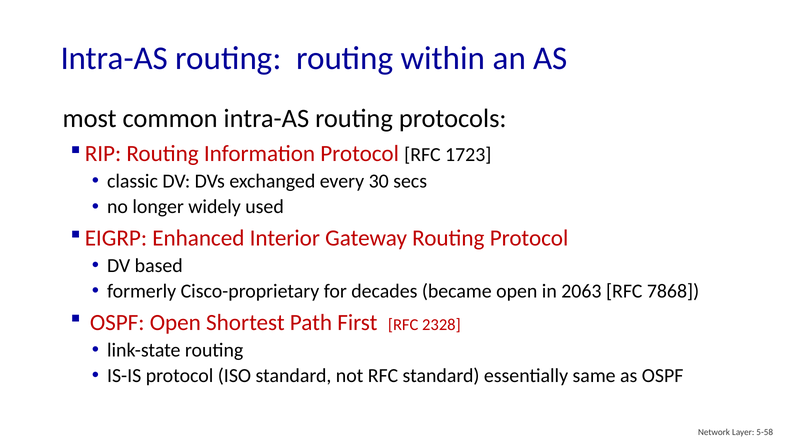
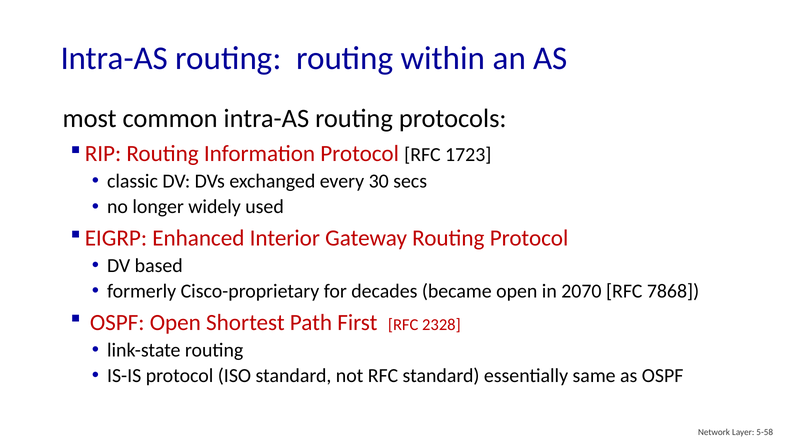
2063: 2063 -> 2070
